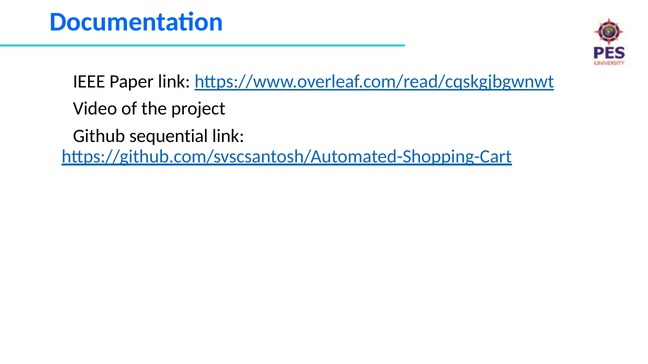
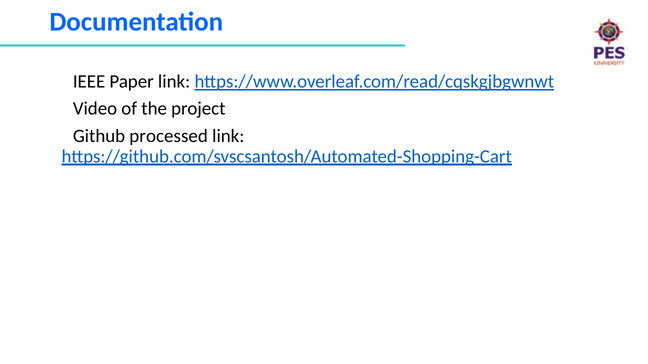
sequential: sequential -> processed
